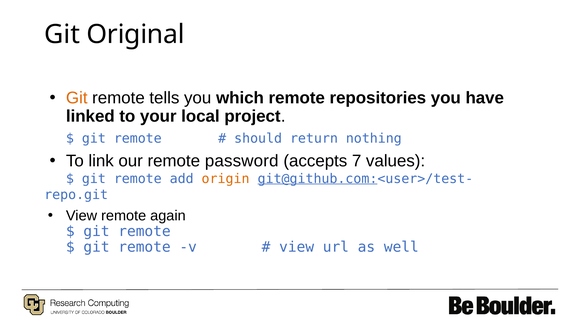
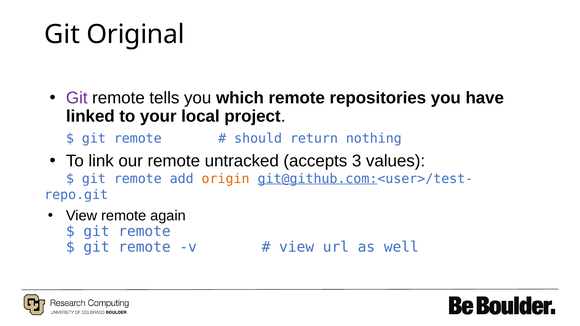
Git at (77, 98) colour: orange -> purple
password: password -> untracked
7: 7 -> 3
